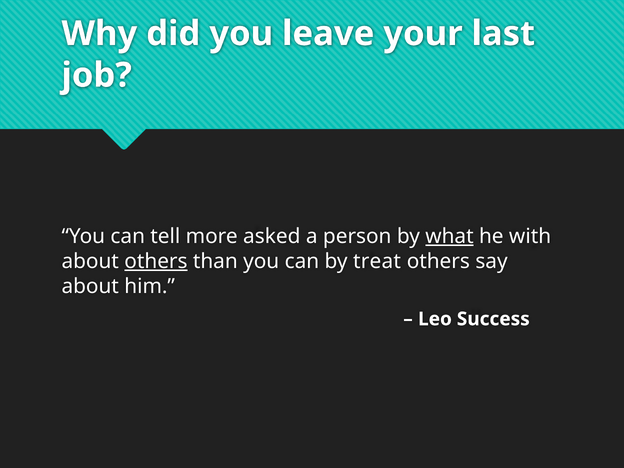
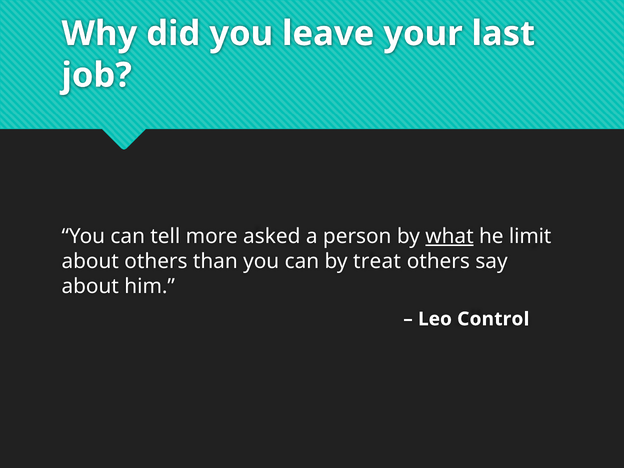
with: with -> limit
others at (156, 261) underline: present -> none
Success: Success -> Control
